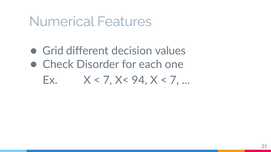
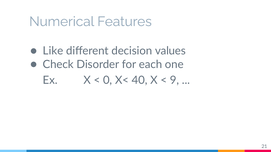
Grid: Grid -> Like
7 at (108, 80): 7 -> 0
94: 94 -> 40
7 at (175, 80): 7 -> 9
